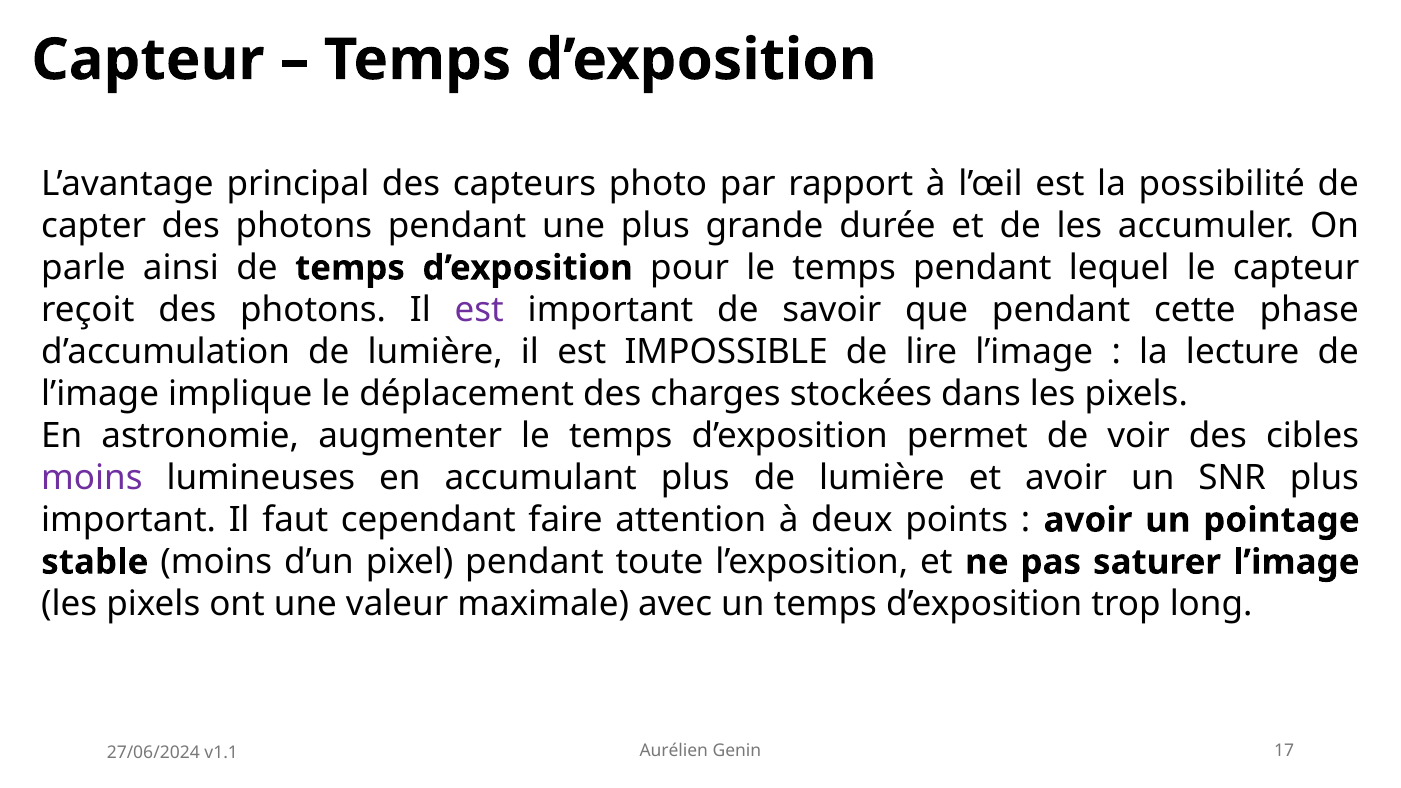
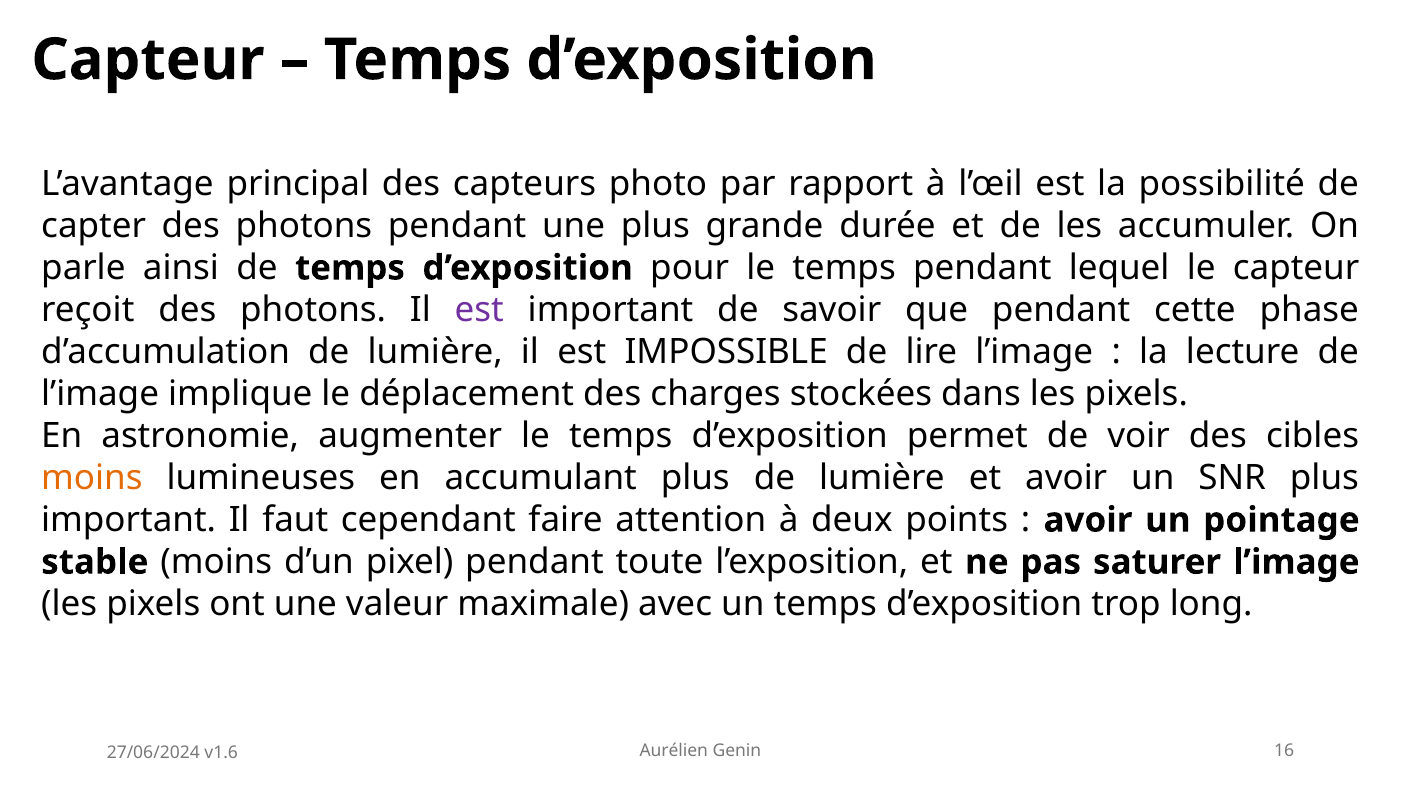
moins at (92, 478) colour: purple -> orange
17: 17 -> 16
v1.1: v1.1 -> v1.6
